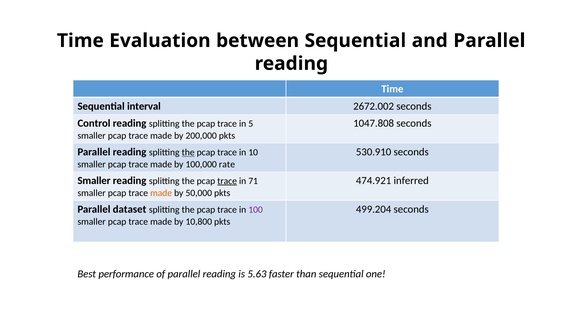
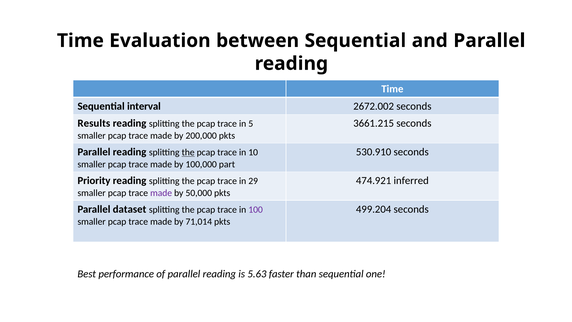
Control: Control -> Results
1047.808: 1047.808 -> 3661.215
rate: rate -> part
Smaller at (94, 180): Smaller -> Priority
trace at (227, 181) underline: present -> none
71: 71 -> 29
made at (161, 193) colour: orange -> purple
10,800: 10,800 -> 71,014
